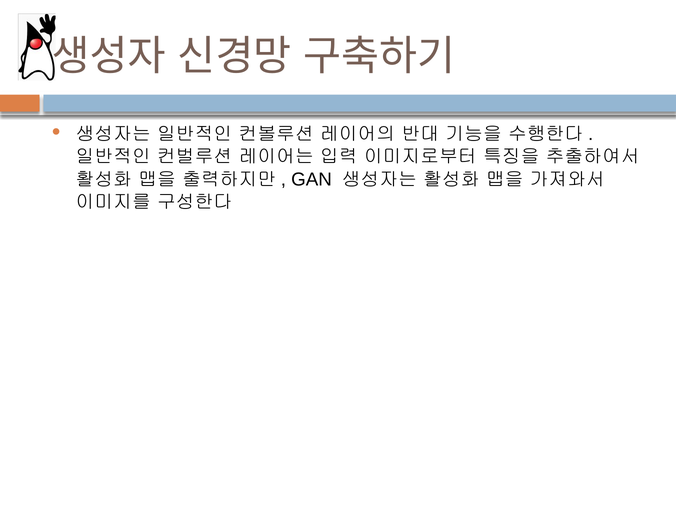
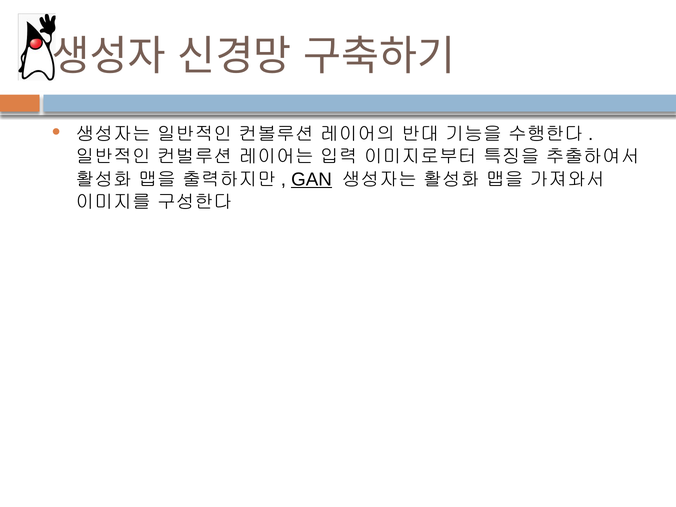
GAN underline: none -> present
